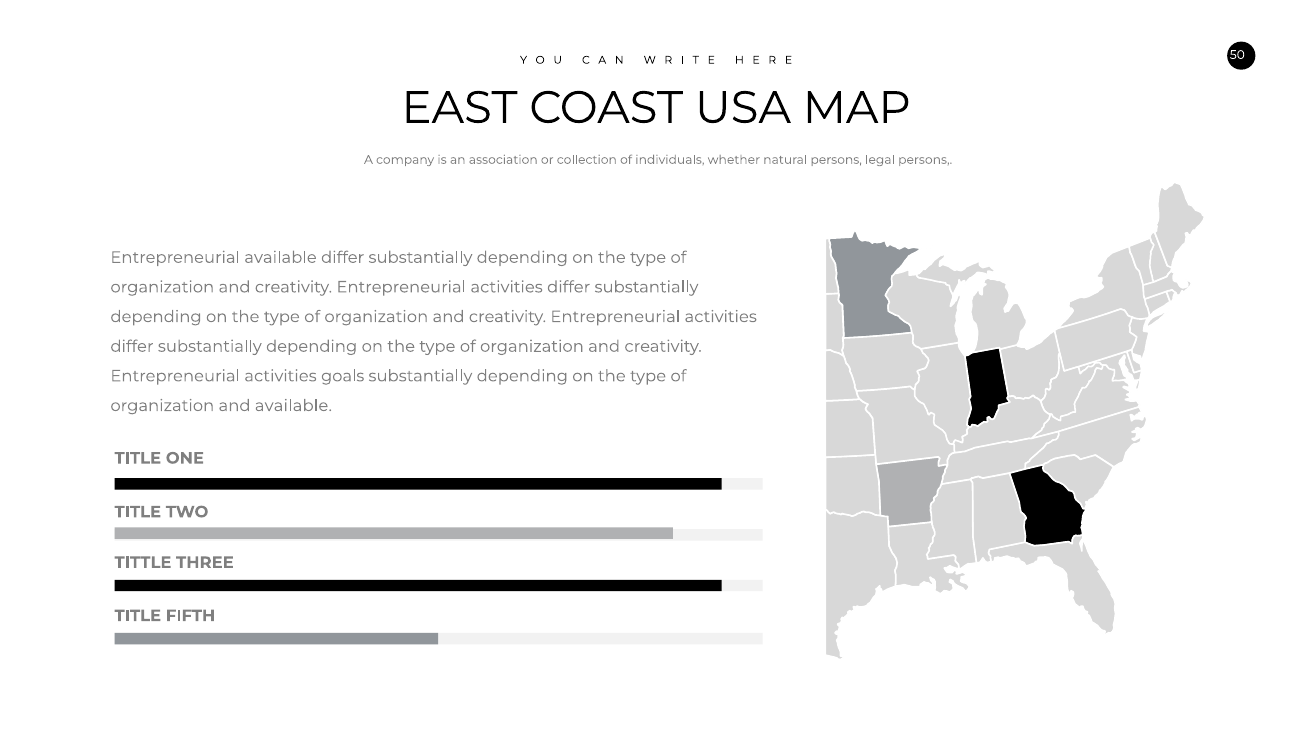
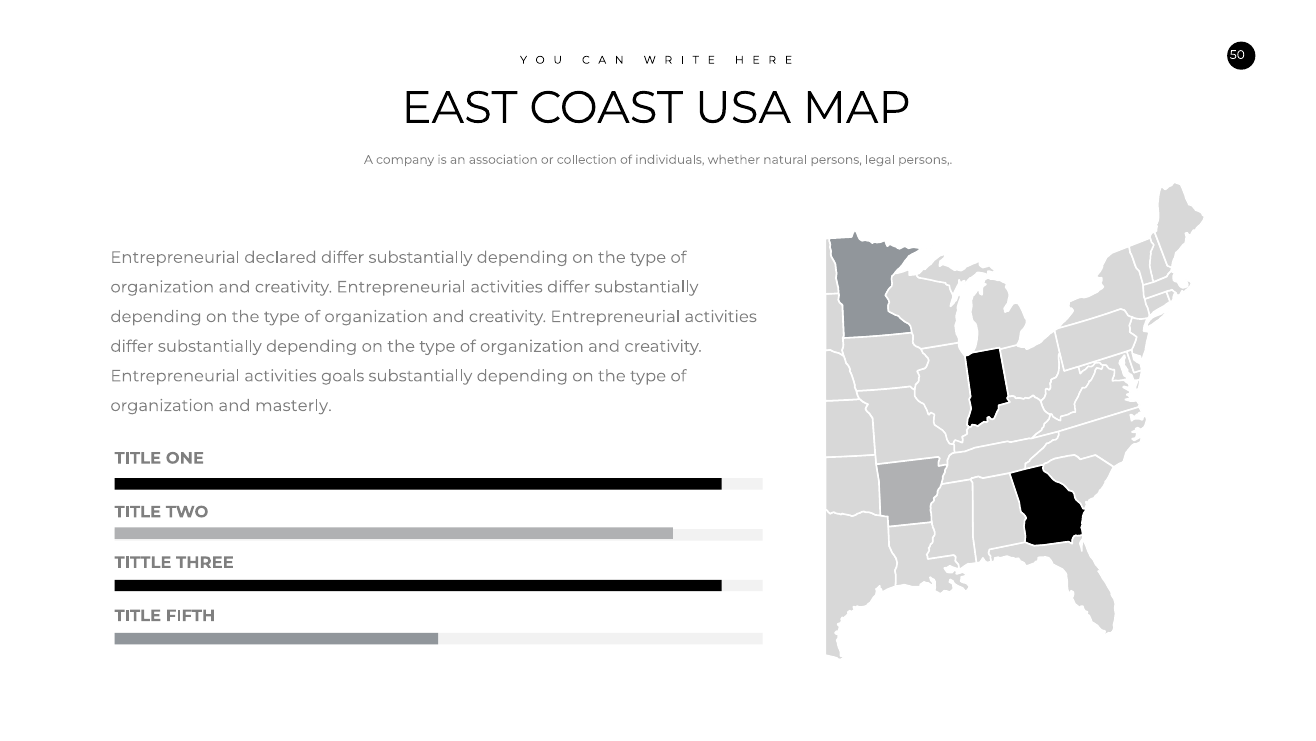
Entrepreneurial available: available -> declared
and available: available -> masterly
